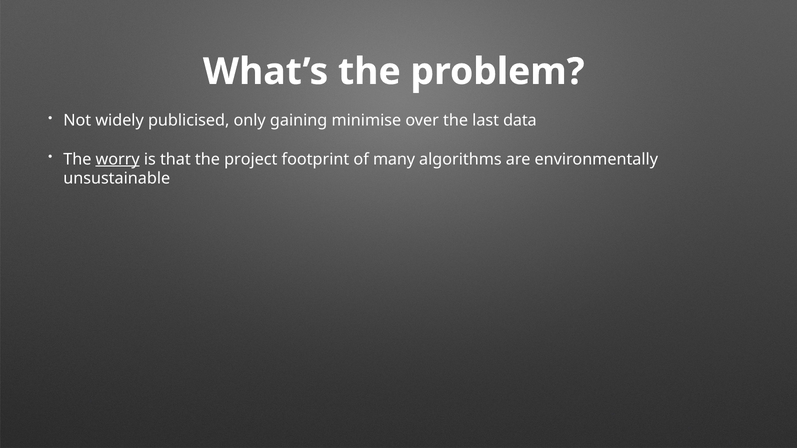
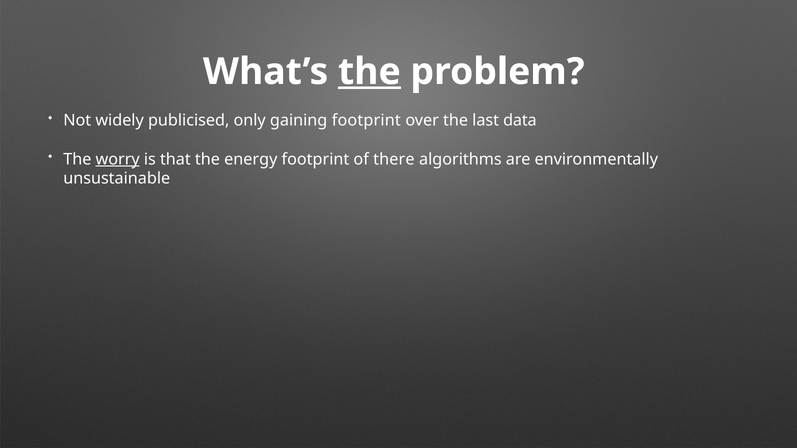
the at (369, 72) underline: none -> present
gaining minimise: minimise -> footprint
project: project -> energy
many: many -> there
